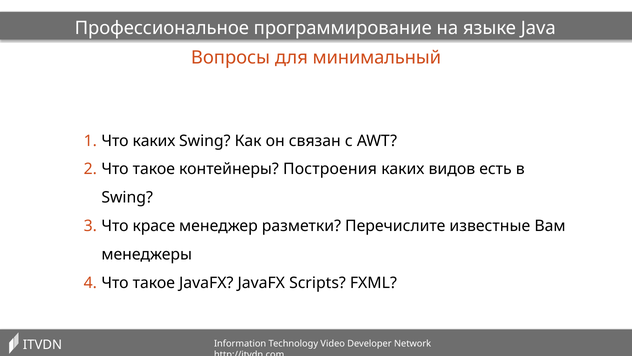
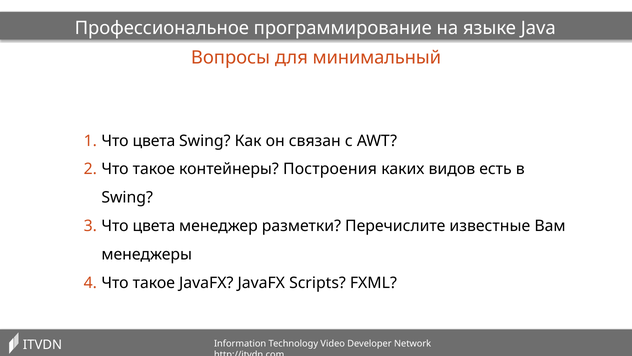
каких at (154, 141): каких -> цвета
красе at (154, 226): красе -> цвета
